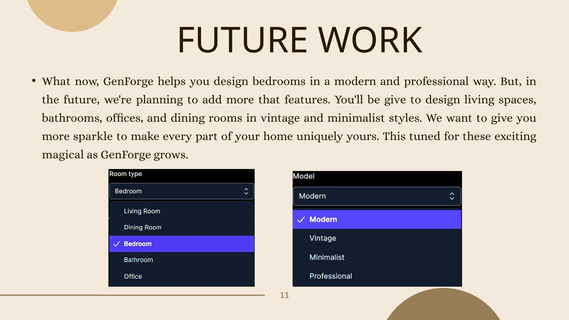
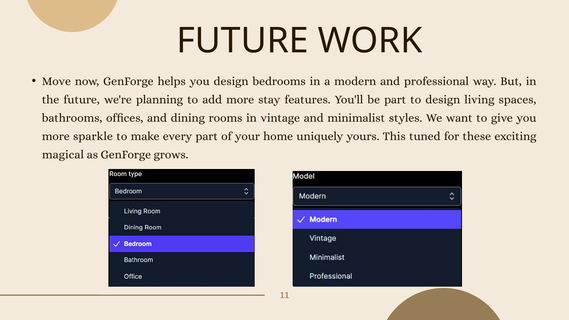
What: What -> Move
that: that -> stay
be give: give -> part
